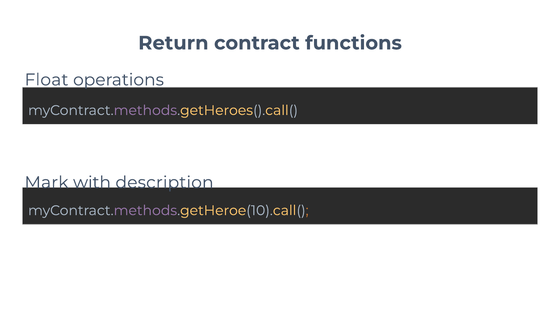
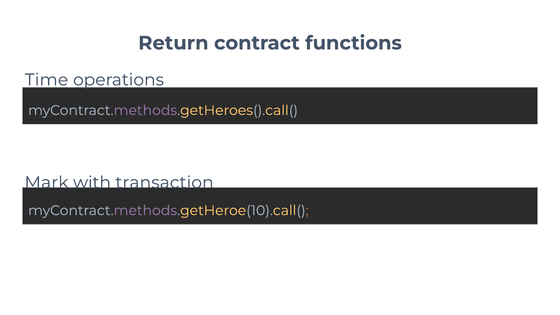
Float: Float -> Time
description: description -> transaction
